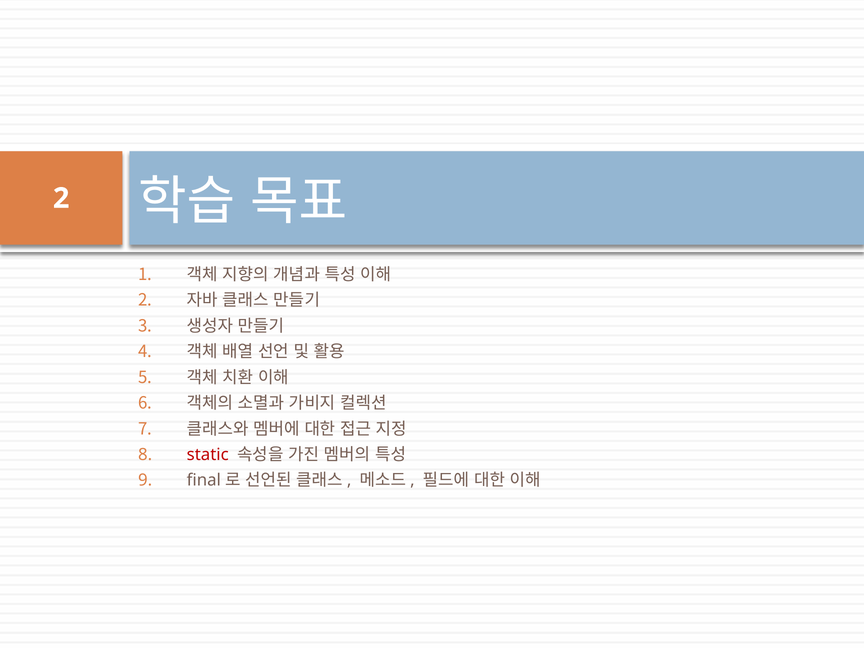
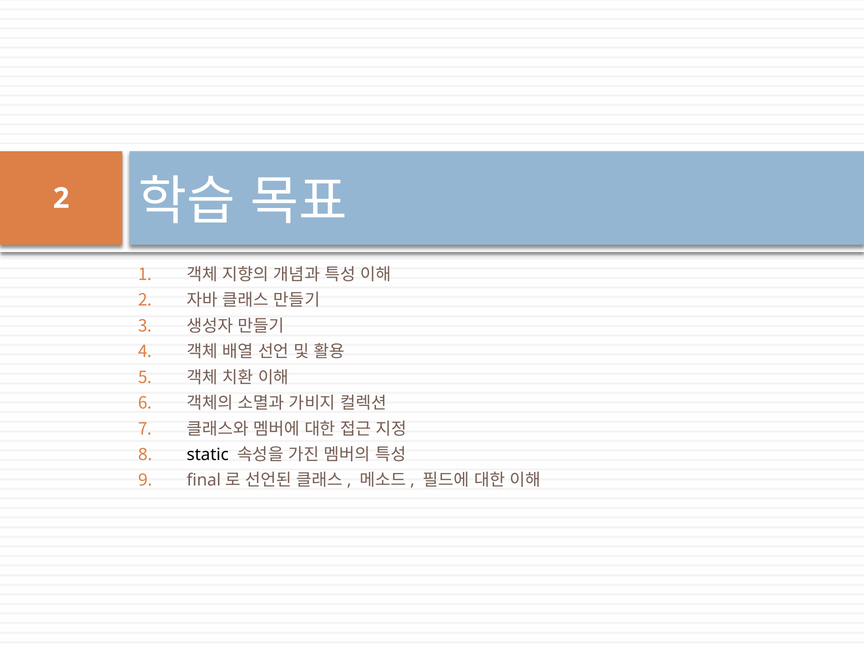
static colour: red -> black
